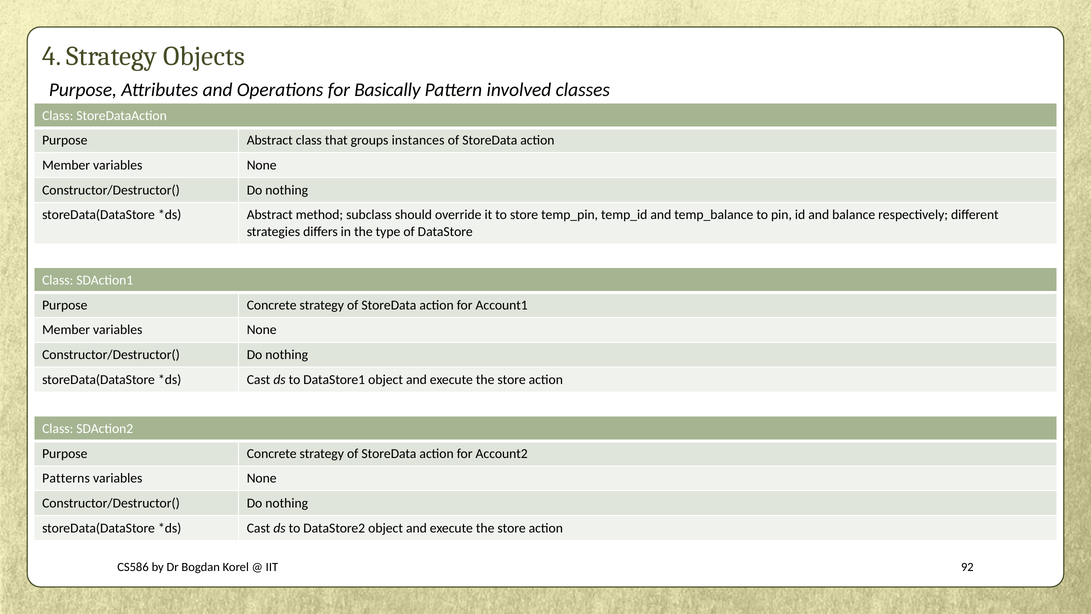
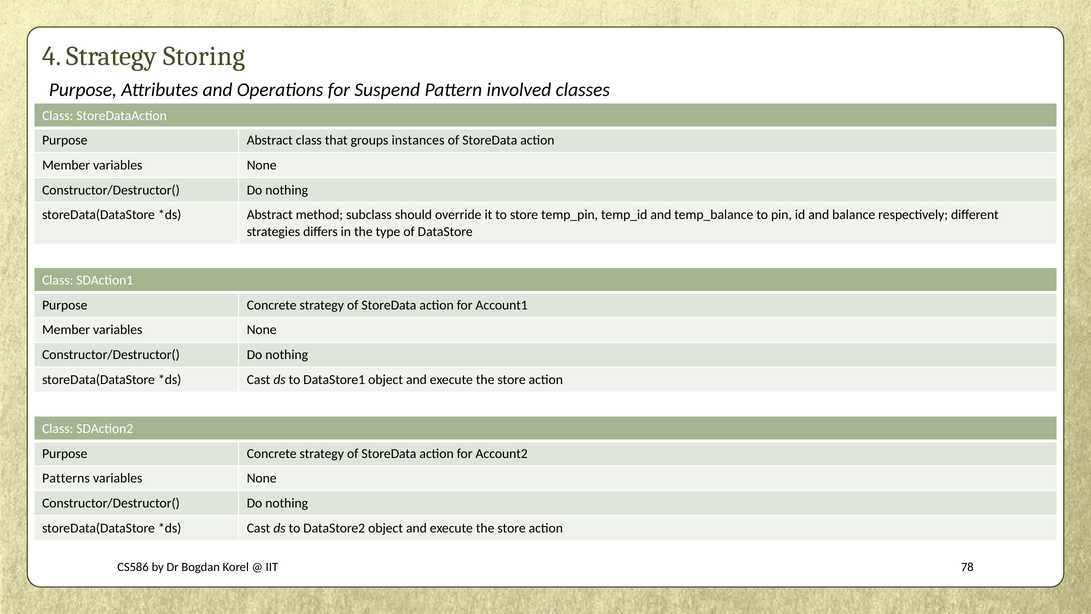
Objects: Objects -> Storing
Basically: Basically -> Suspend
92: 92 -> 78
